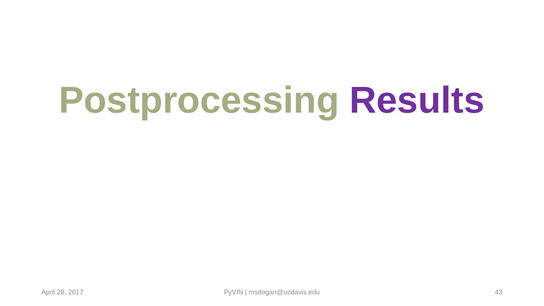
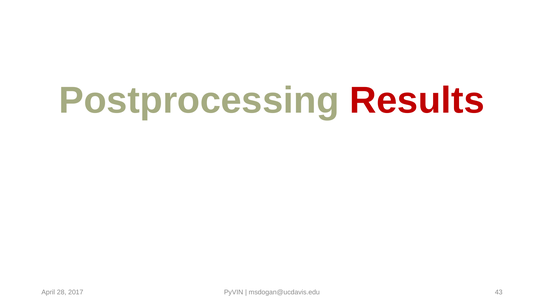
Results colour: purple -> red
